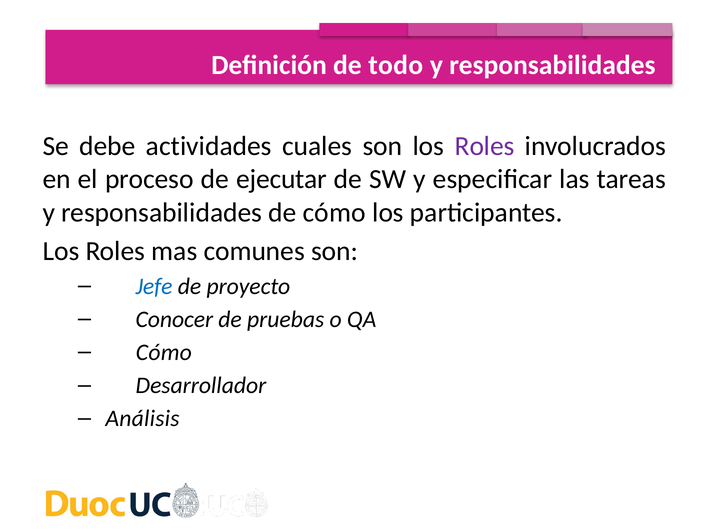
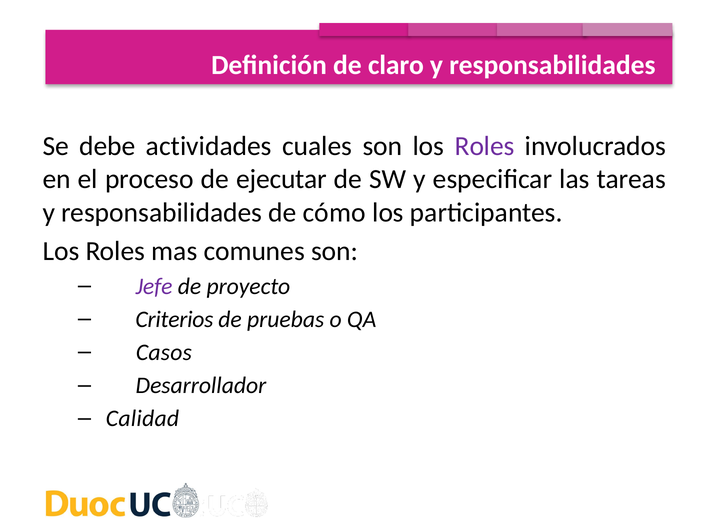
todo: todo -> claro
Jefe colour: blue -> purple
Conocer: Conocer -> Criterios
Cómo at (164, 352): Cómo -> Casos
Análisis: Análisis -> Calidad
